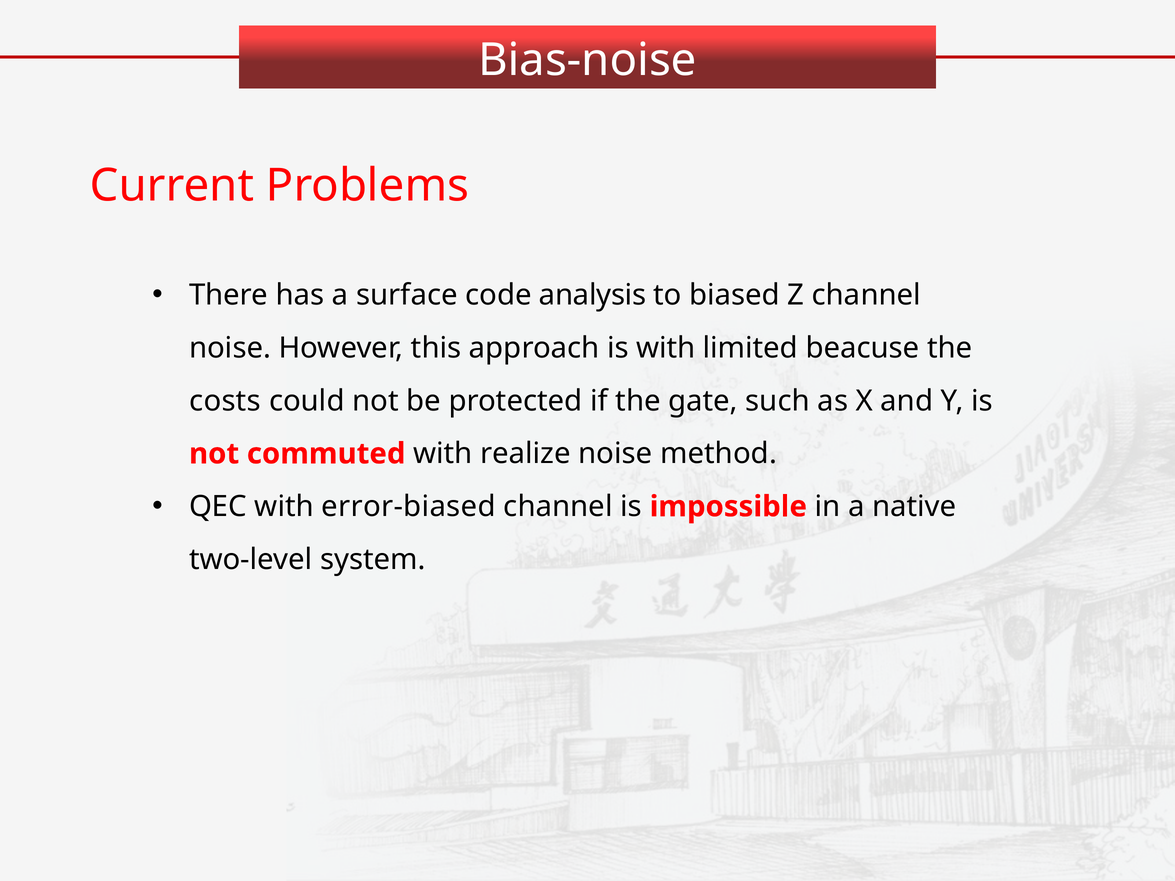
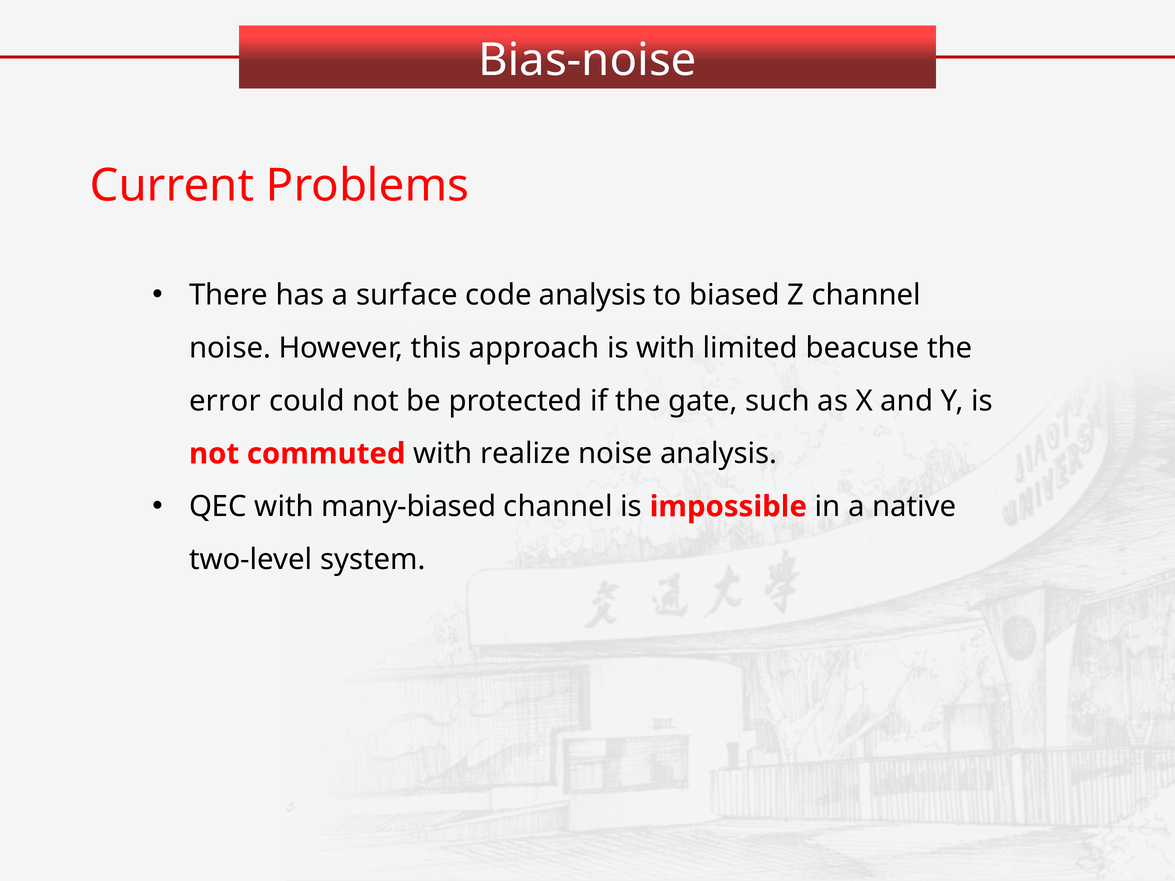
costs: costs -> error
noise method: method -> analysis
error-biased: error-biased -> many-biased
